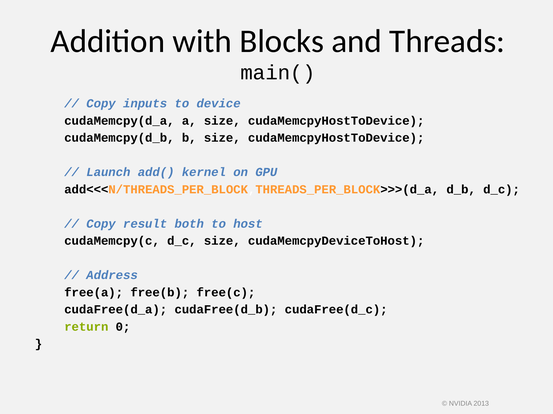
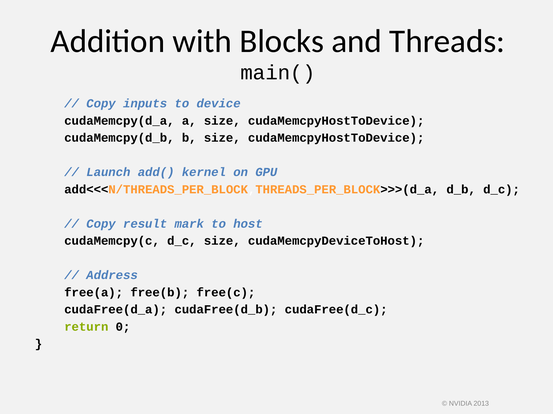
both: both -> mark
